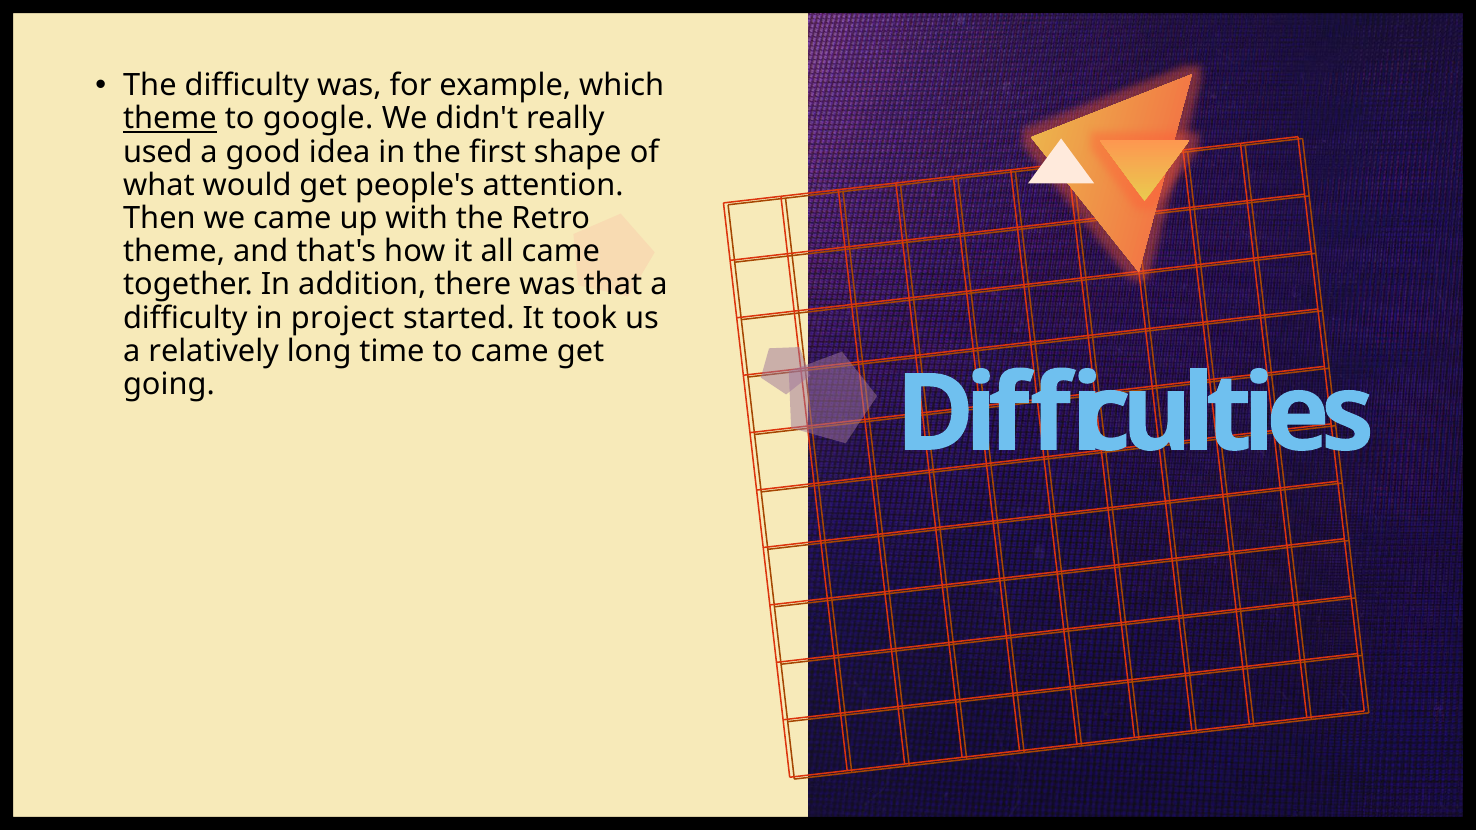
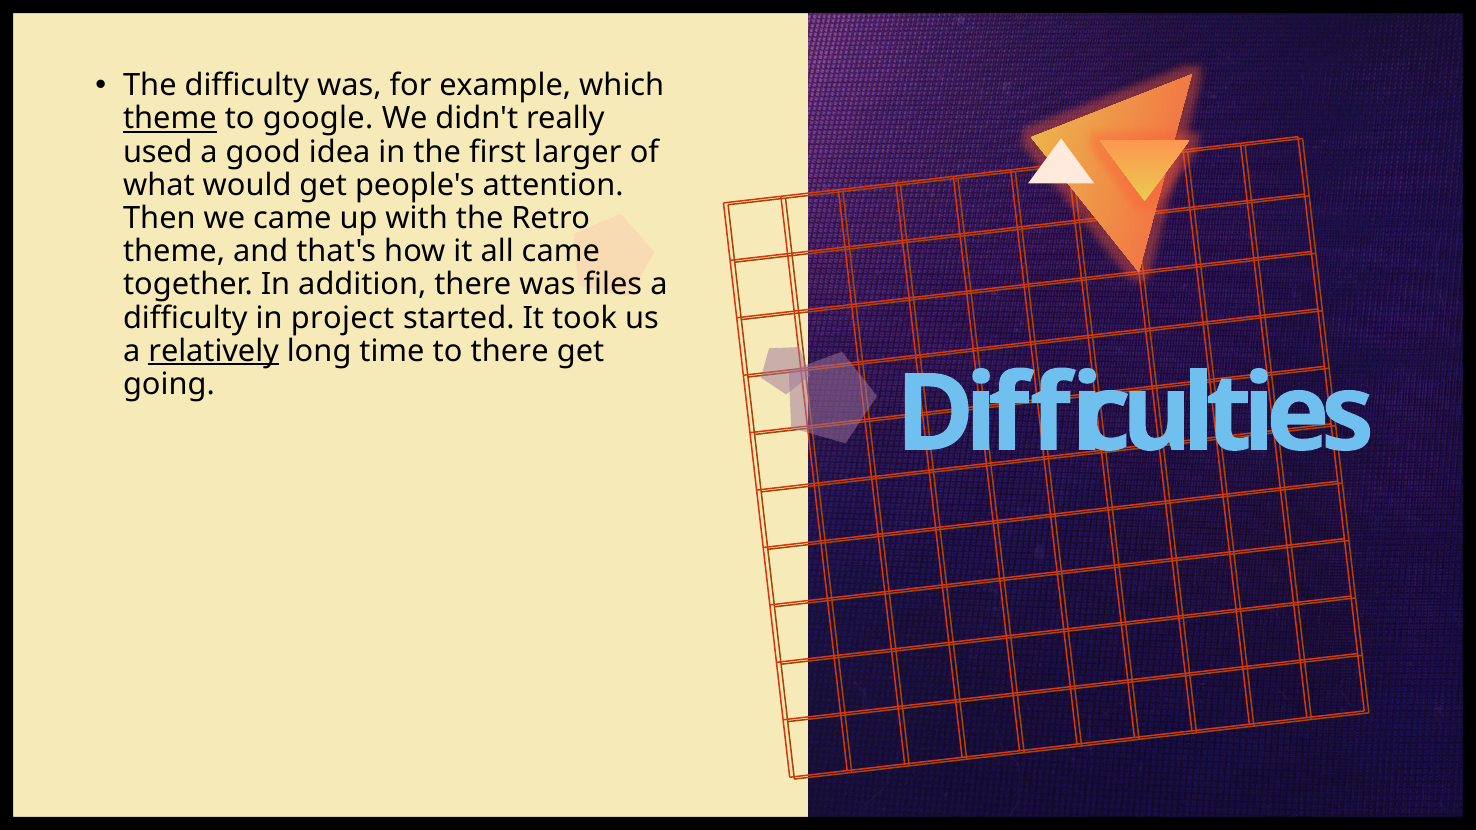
shape: shape -> larger
that: that -> files
relatively underline: none -> present
to came: came -> there
